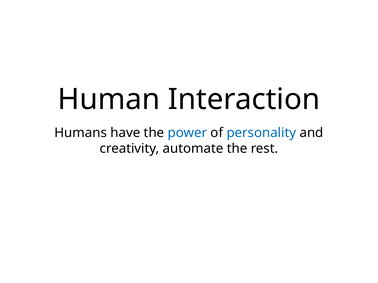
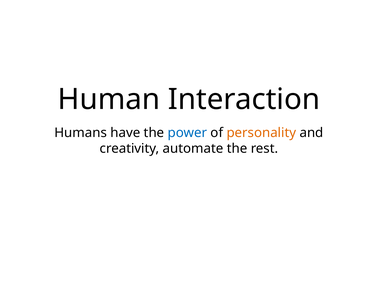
personality colour: blue -> orange
